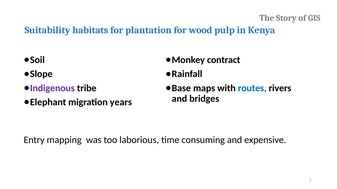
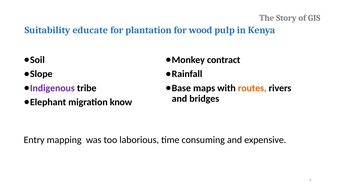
habitats: habitats -> educate
routes colour: blue -> orange
years: years -> know
